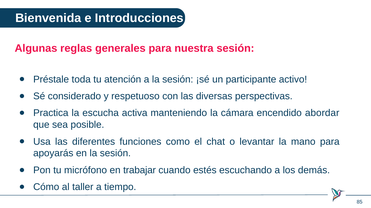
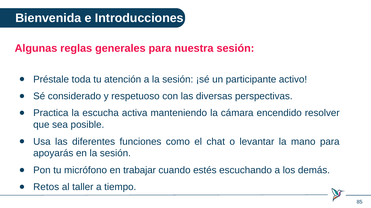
abordar: abordar -> resolver
Cómo: Cómo -> Retos
